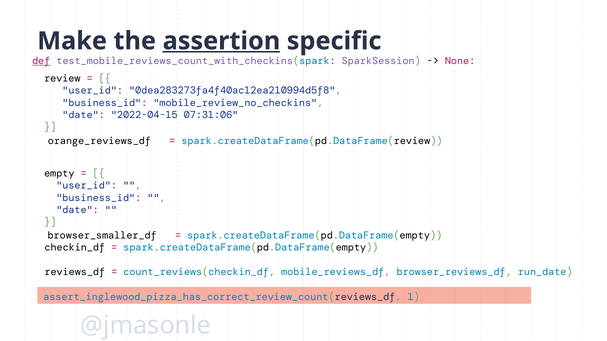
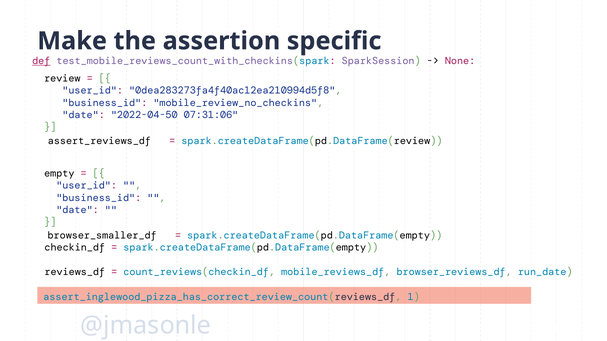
assertion underline: present -> none
2022-04-15: 2022-04-15 -> 2022-04-50
orange_reviews_df: orange_reviews_df -> assert_reviews_df
